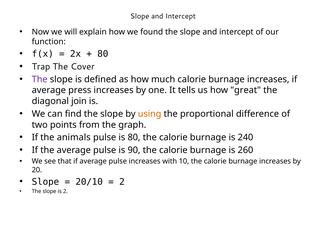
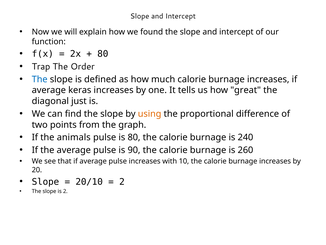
Cover: Cover -> Order
The at (40, 79) colour: purple -> blue
press: press -> keras
join: join -> just
